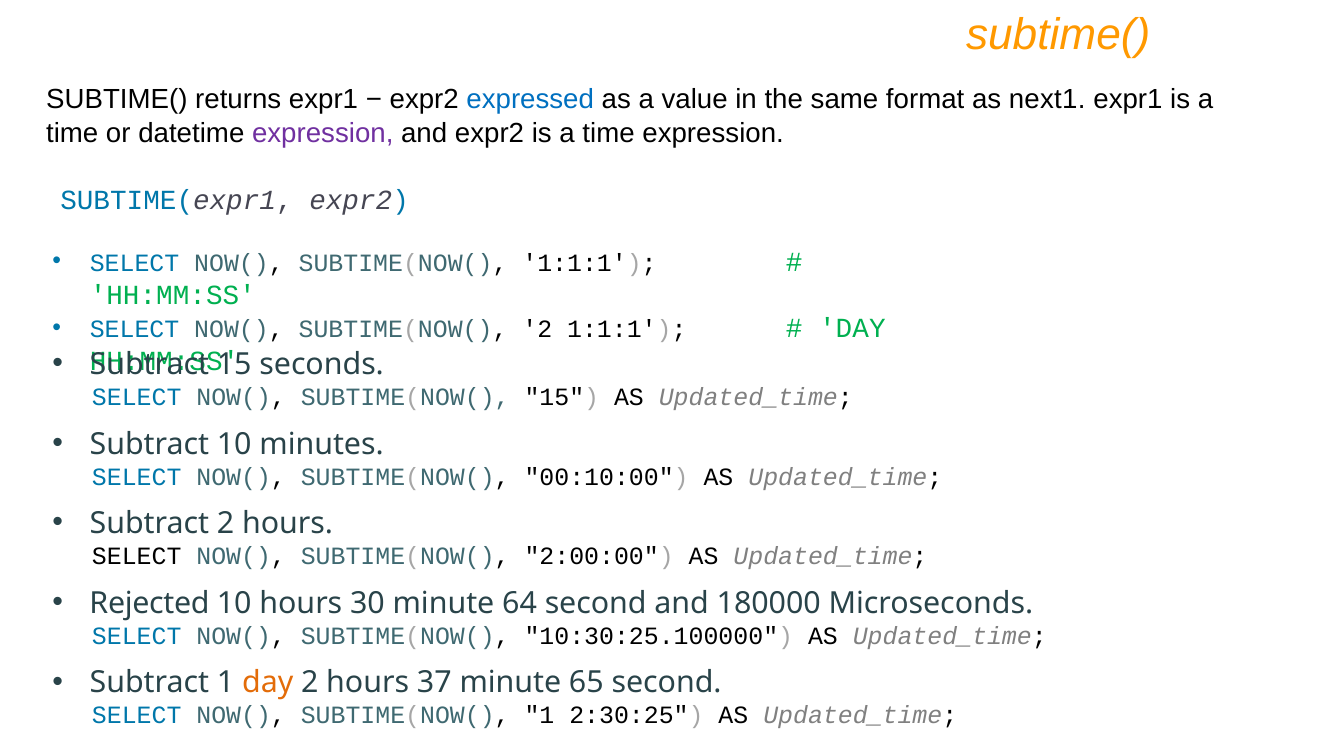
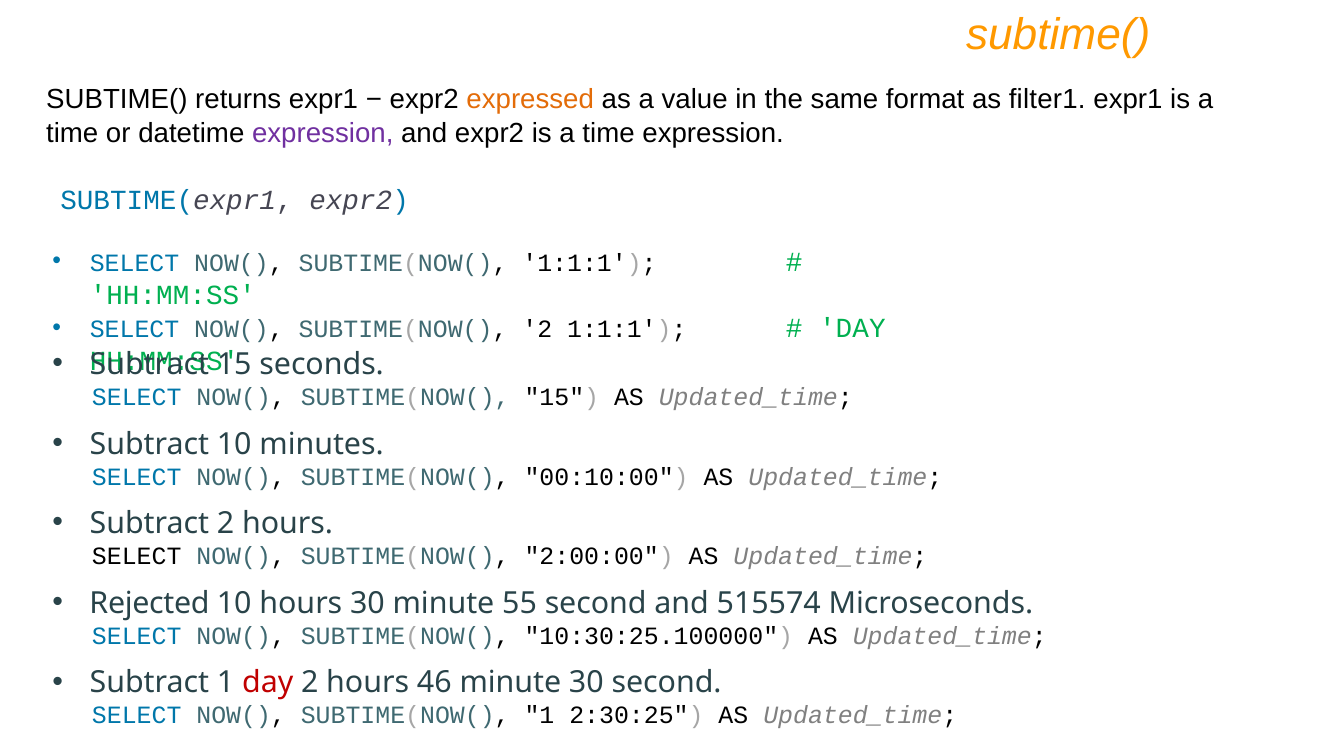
expressed colour: blue -> orange
next1: next1 -> filter1
64: 64 -> 55
180000: 180000 -> 515574
day at (268, 683) colour: orange -> red
37: 37 -> 46
minute 65: 65 -> 30
